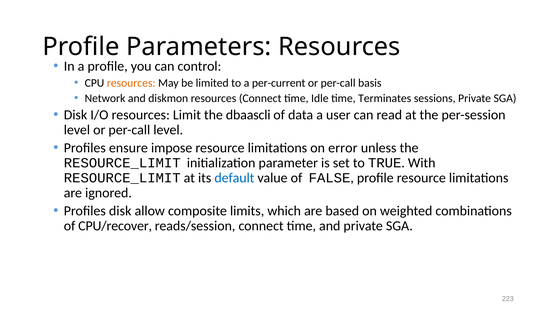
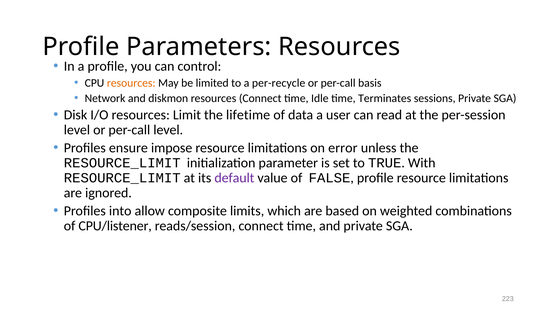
per-current: per-current -> per-recycle
dbaascli: dbaascli -> lifetime
default colour: blue -> purple
Profiles disk: disk -> into
CPU/recover: CPU/recover -> CPU/listener
